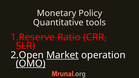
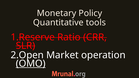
Market underline: present -> none
